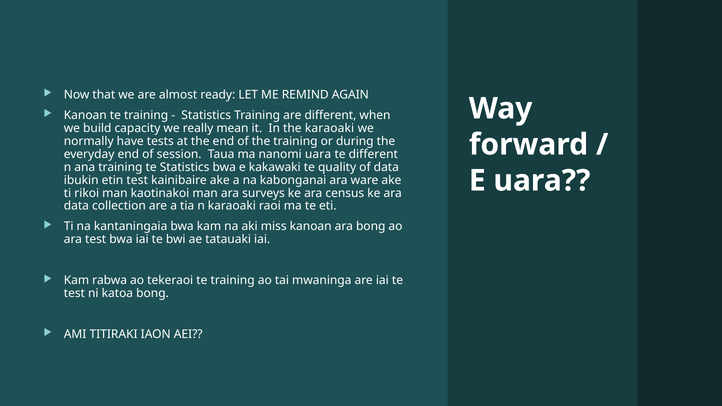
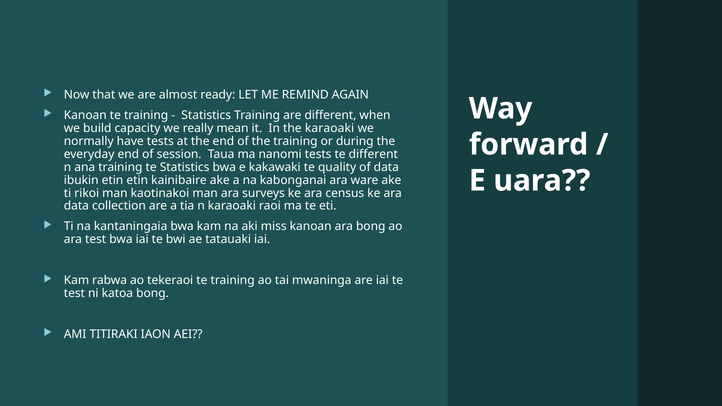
nanomi uara: uara -> tests
etin test: test -> etin
